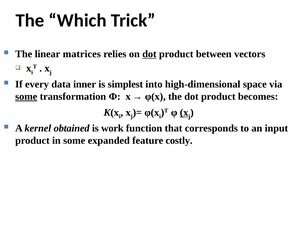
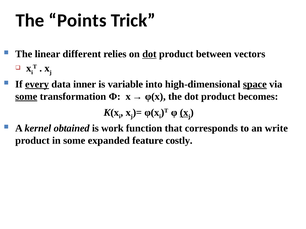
Which: Which -> Points
matrices: matrices -> different
every underline: none -> present
simplest: simplest -> variable
space underline: none -> present
input: input -> write
